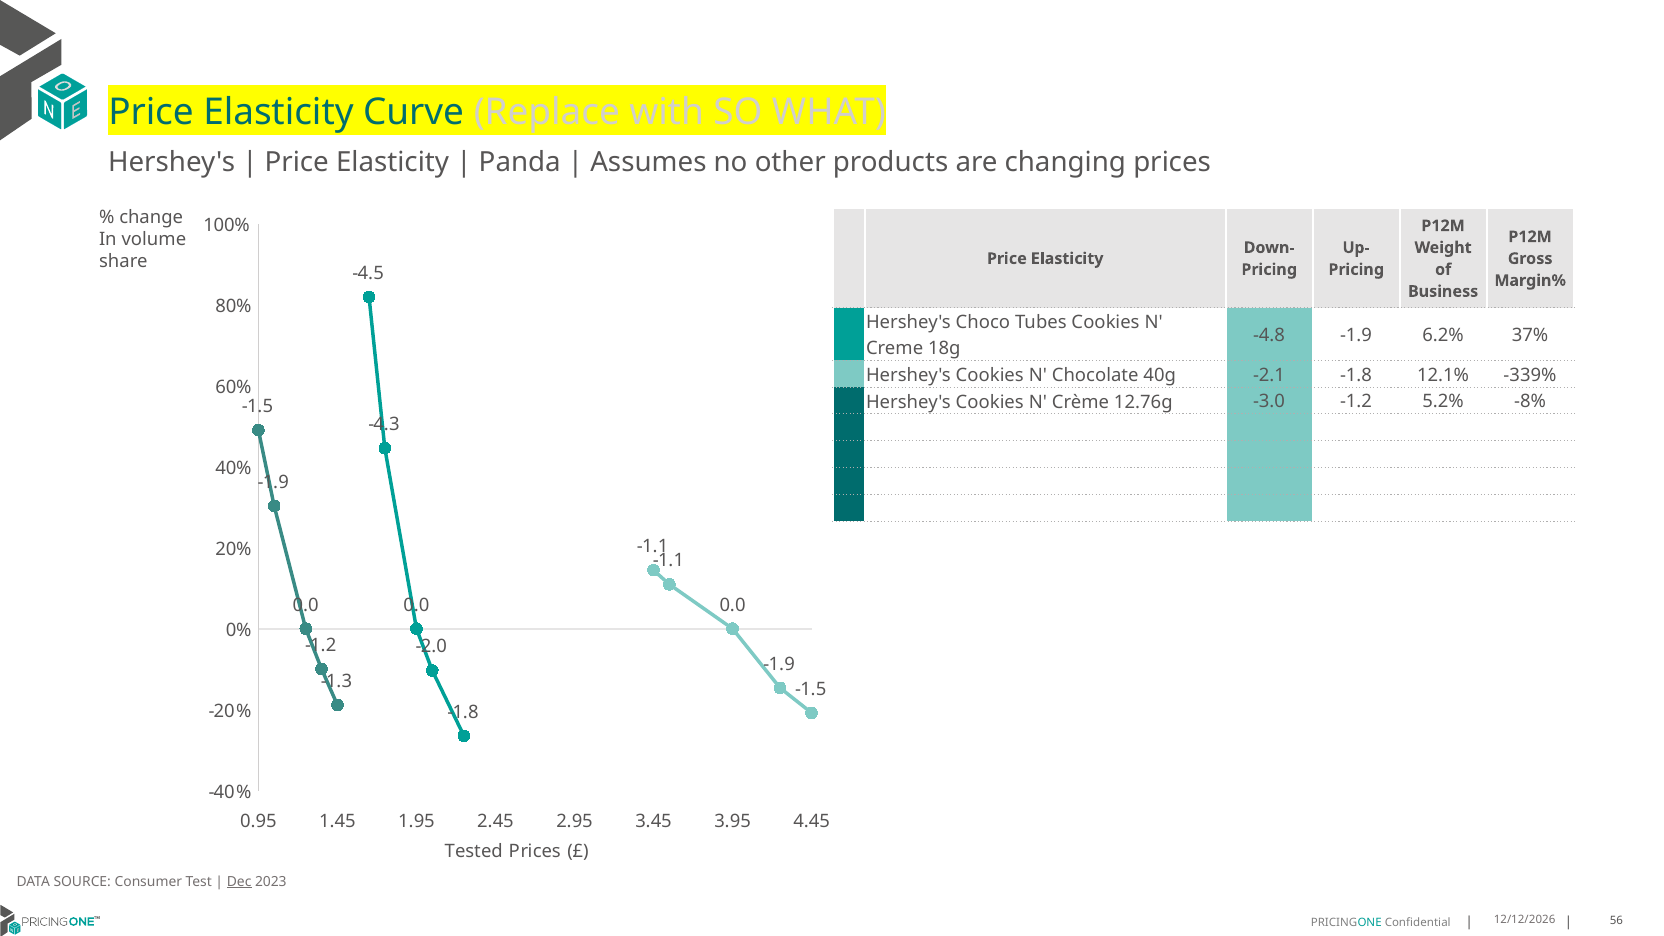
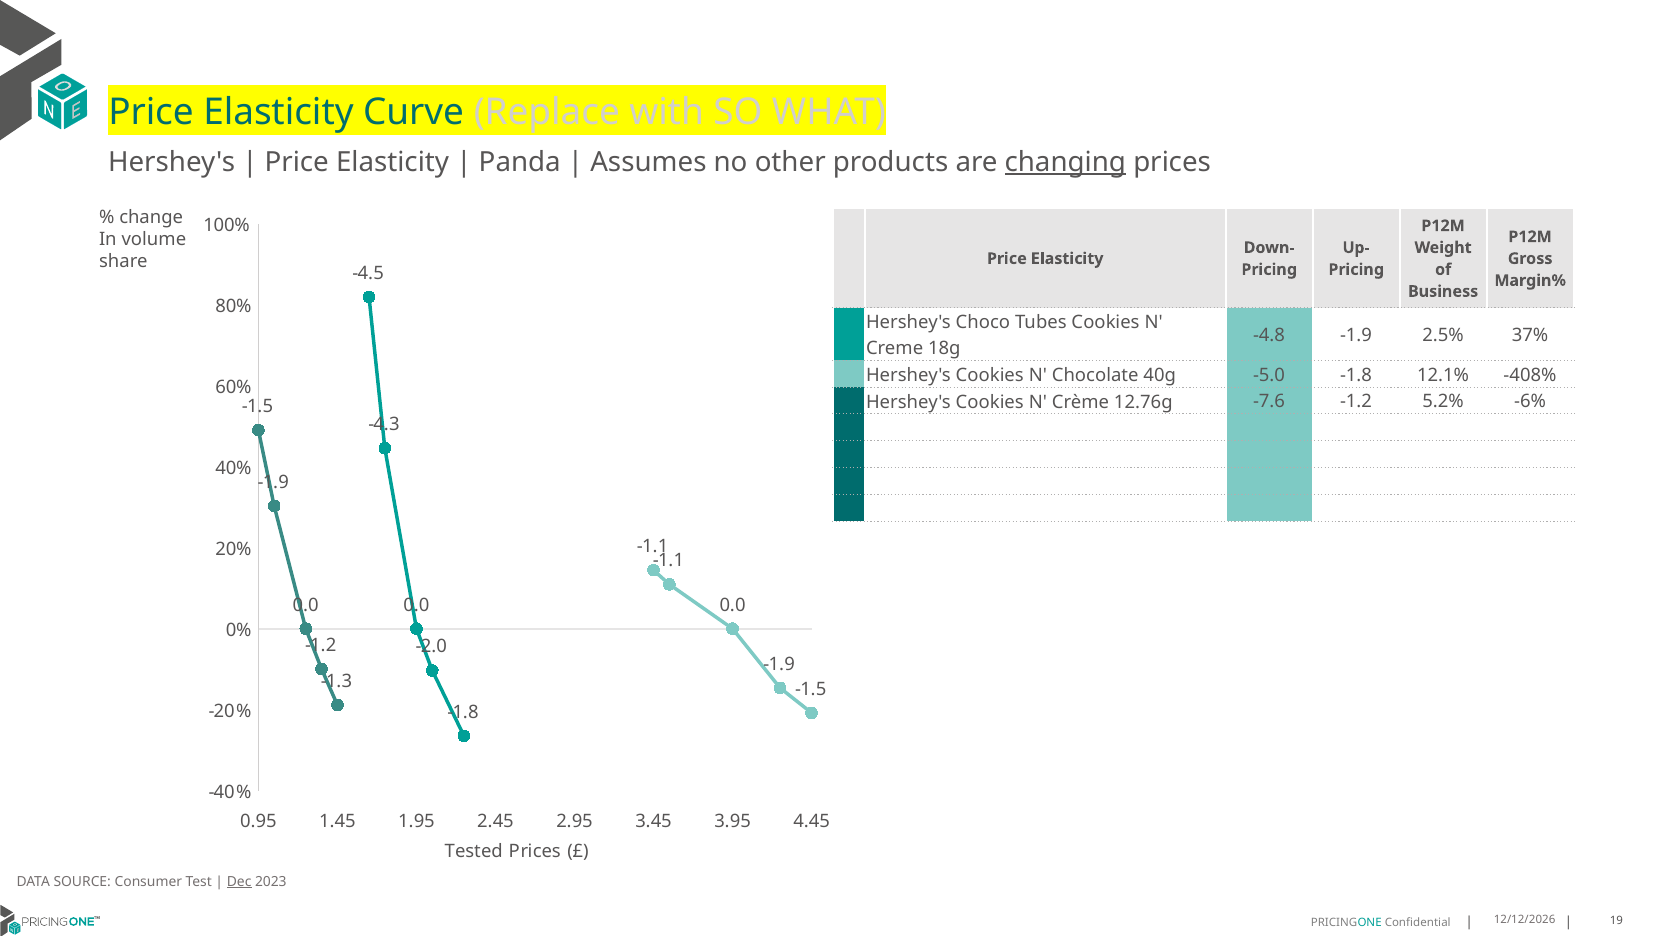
changing underline: none -> present
6.2%: 6.2% -> 2.5%
-2.1: -2.1 -> -5.0
-339%: -339% -> -408%
-3.0: -3.0 -> -7.6
-8%: -8% -> -6%
56: 56 -> 19
